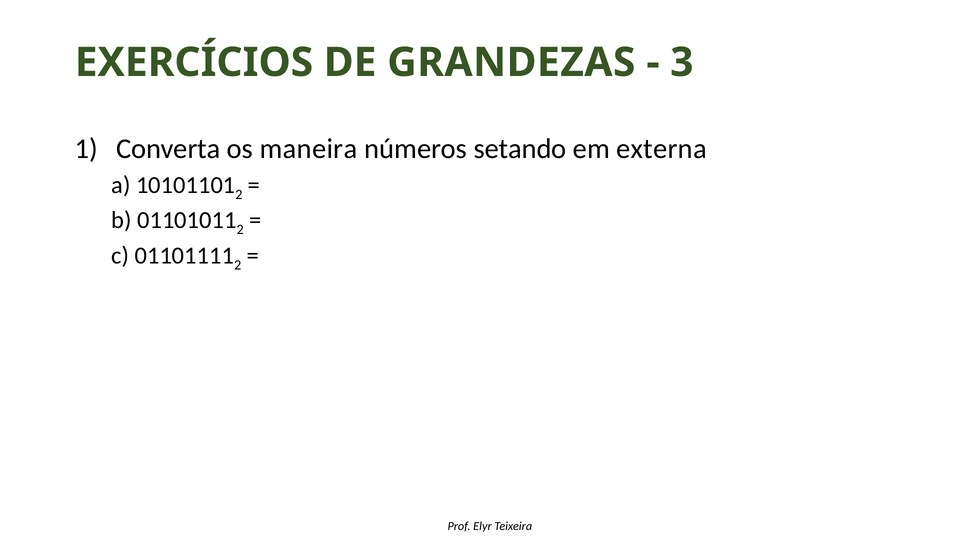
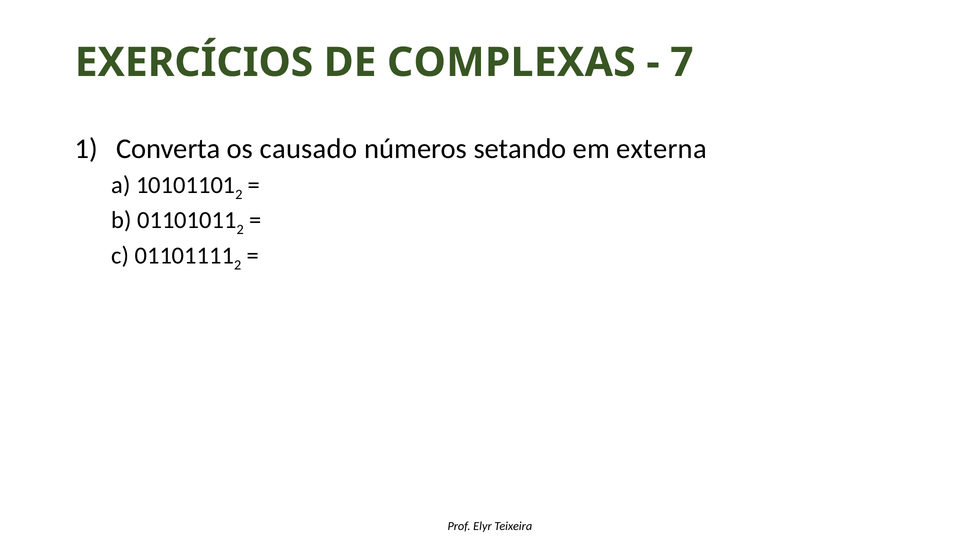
GRANDEZAS: GRANDEZAS -> COMPLEXAS
3: 3 -> 7
maneira: maneira -> causado
